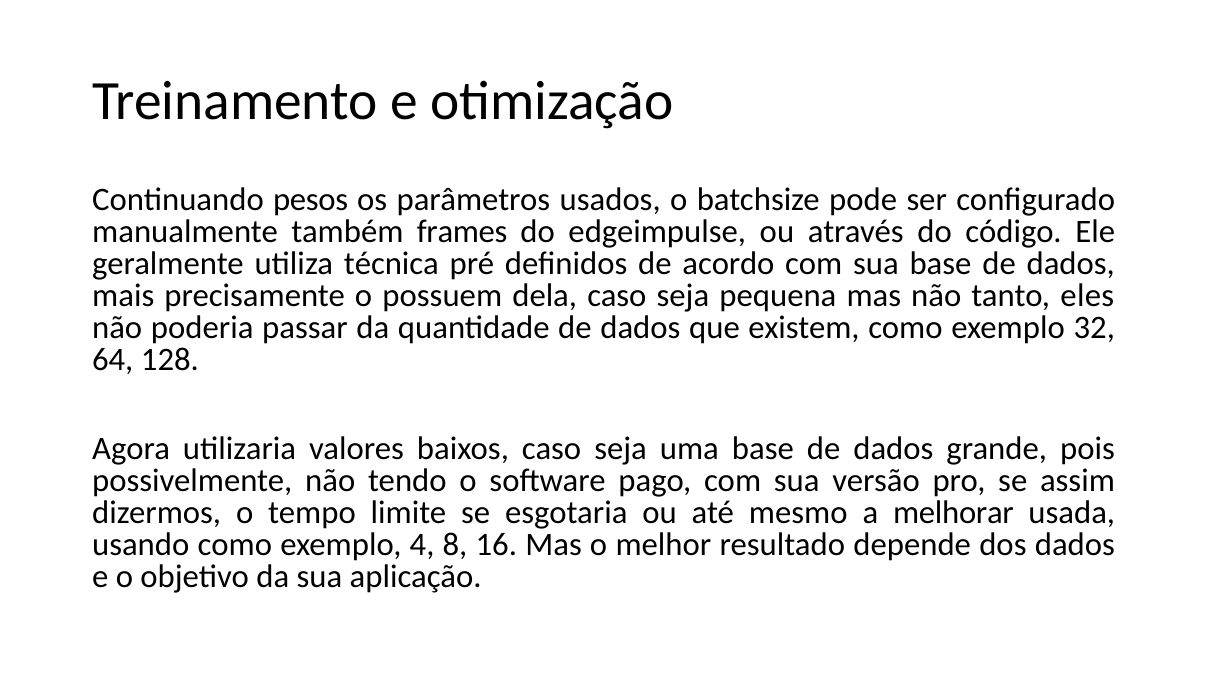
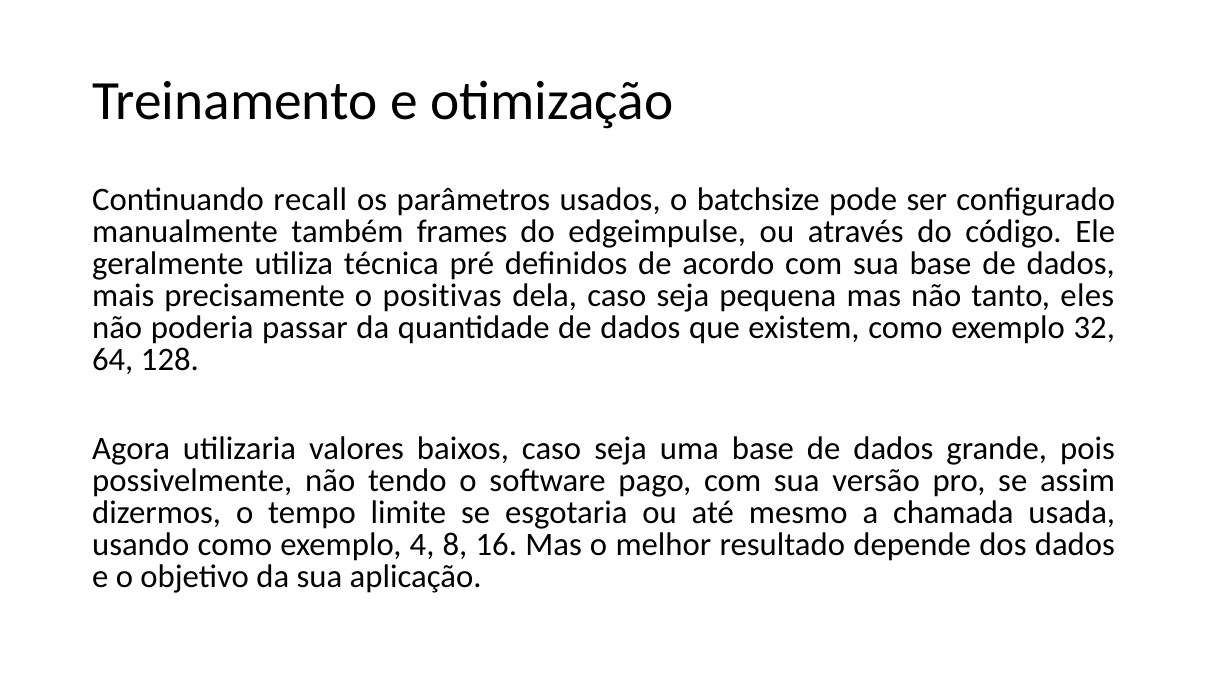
pesos: pesos -> recall
possuem: possuem -> positivas
melhorar: melhorar -> chamada
